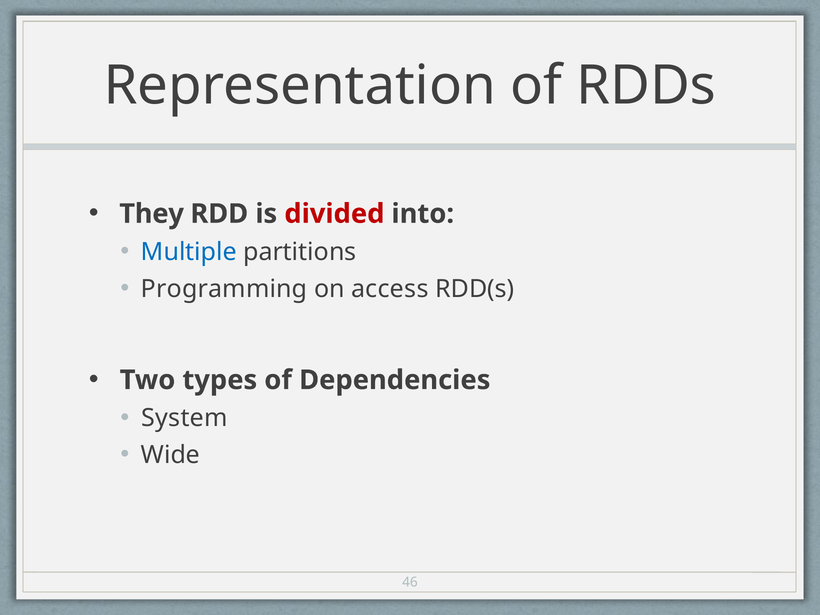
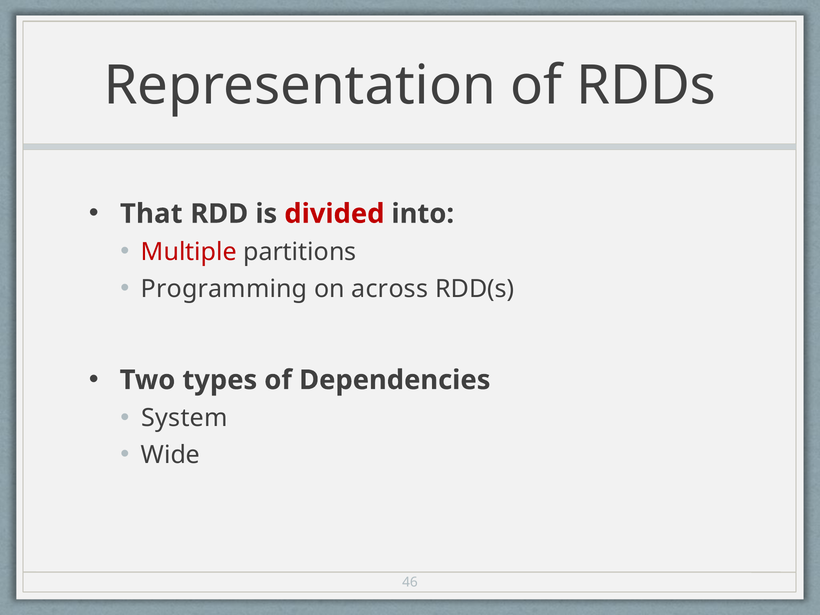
They: They -> That
Multiple colour: blue -> red
access: access -> across
